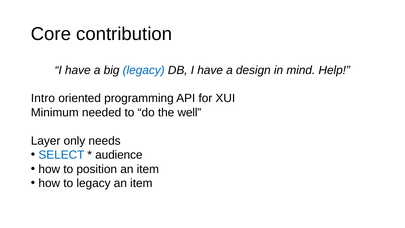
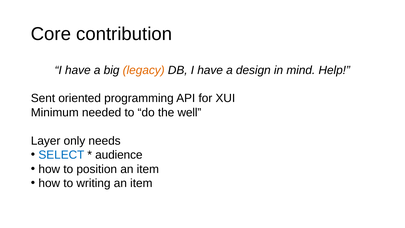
legacy at (144, 70) colour: blue -> orange
Intro: Intro -> Sent
to legacy: legacy -> writing
